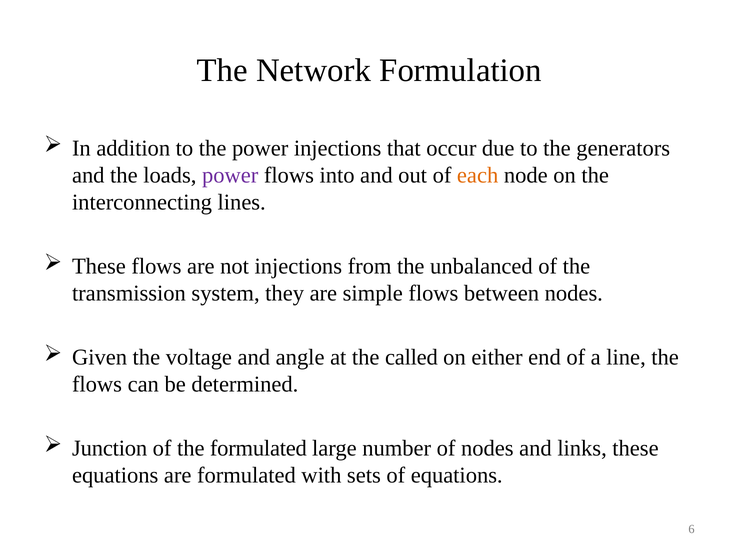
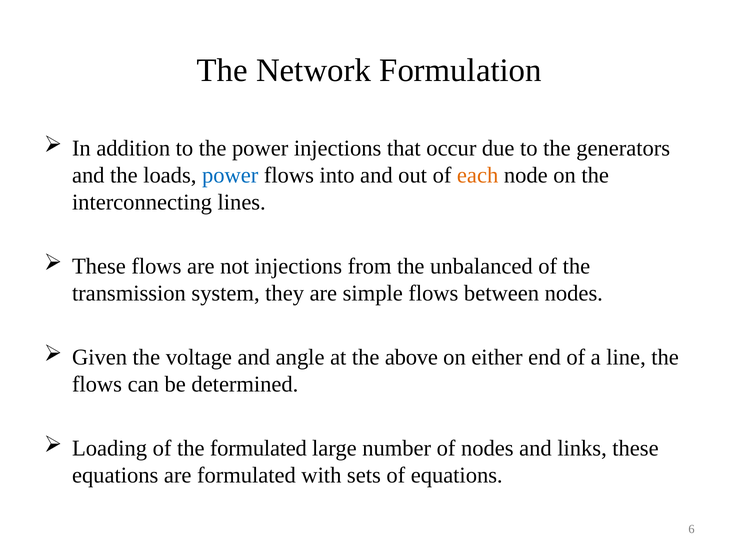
power at (230, 175) colour: purple -> blue
called: called -> above
Junction: Junction -> Loading
